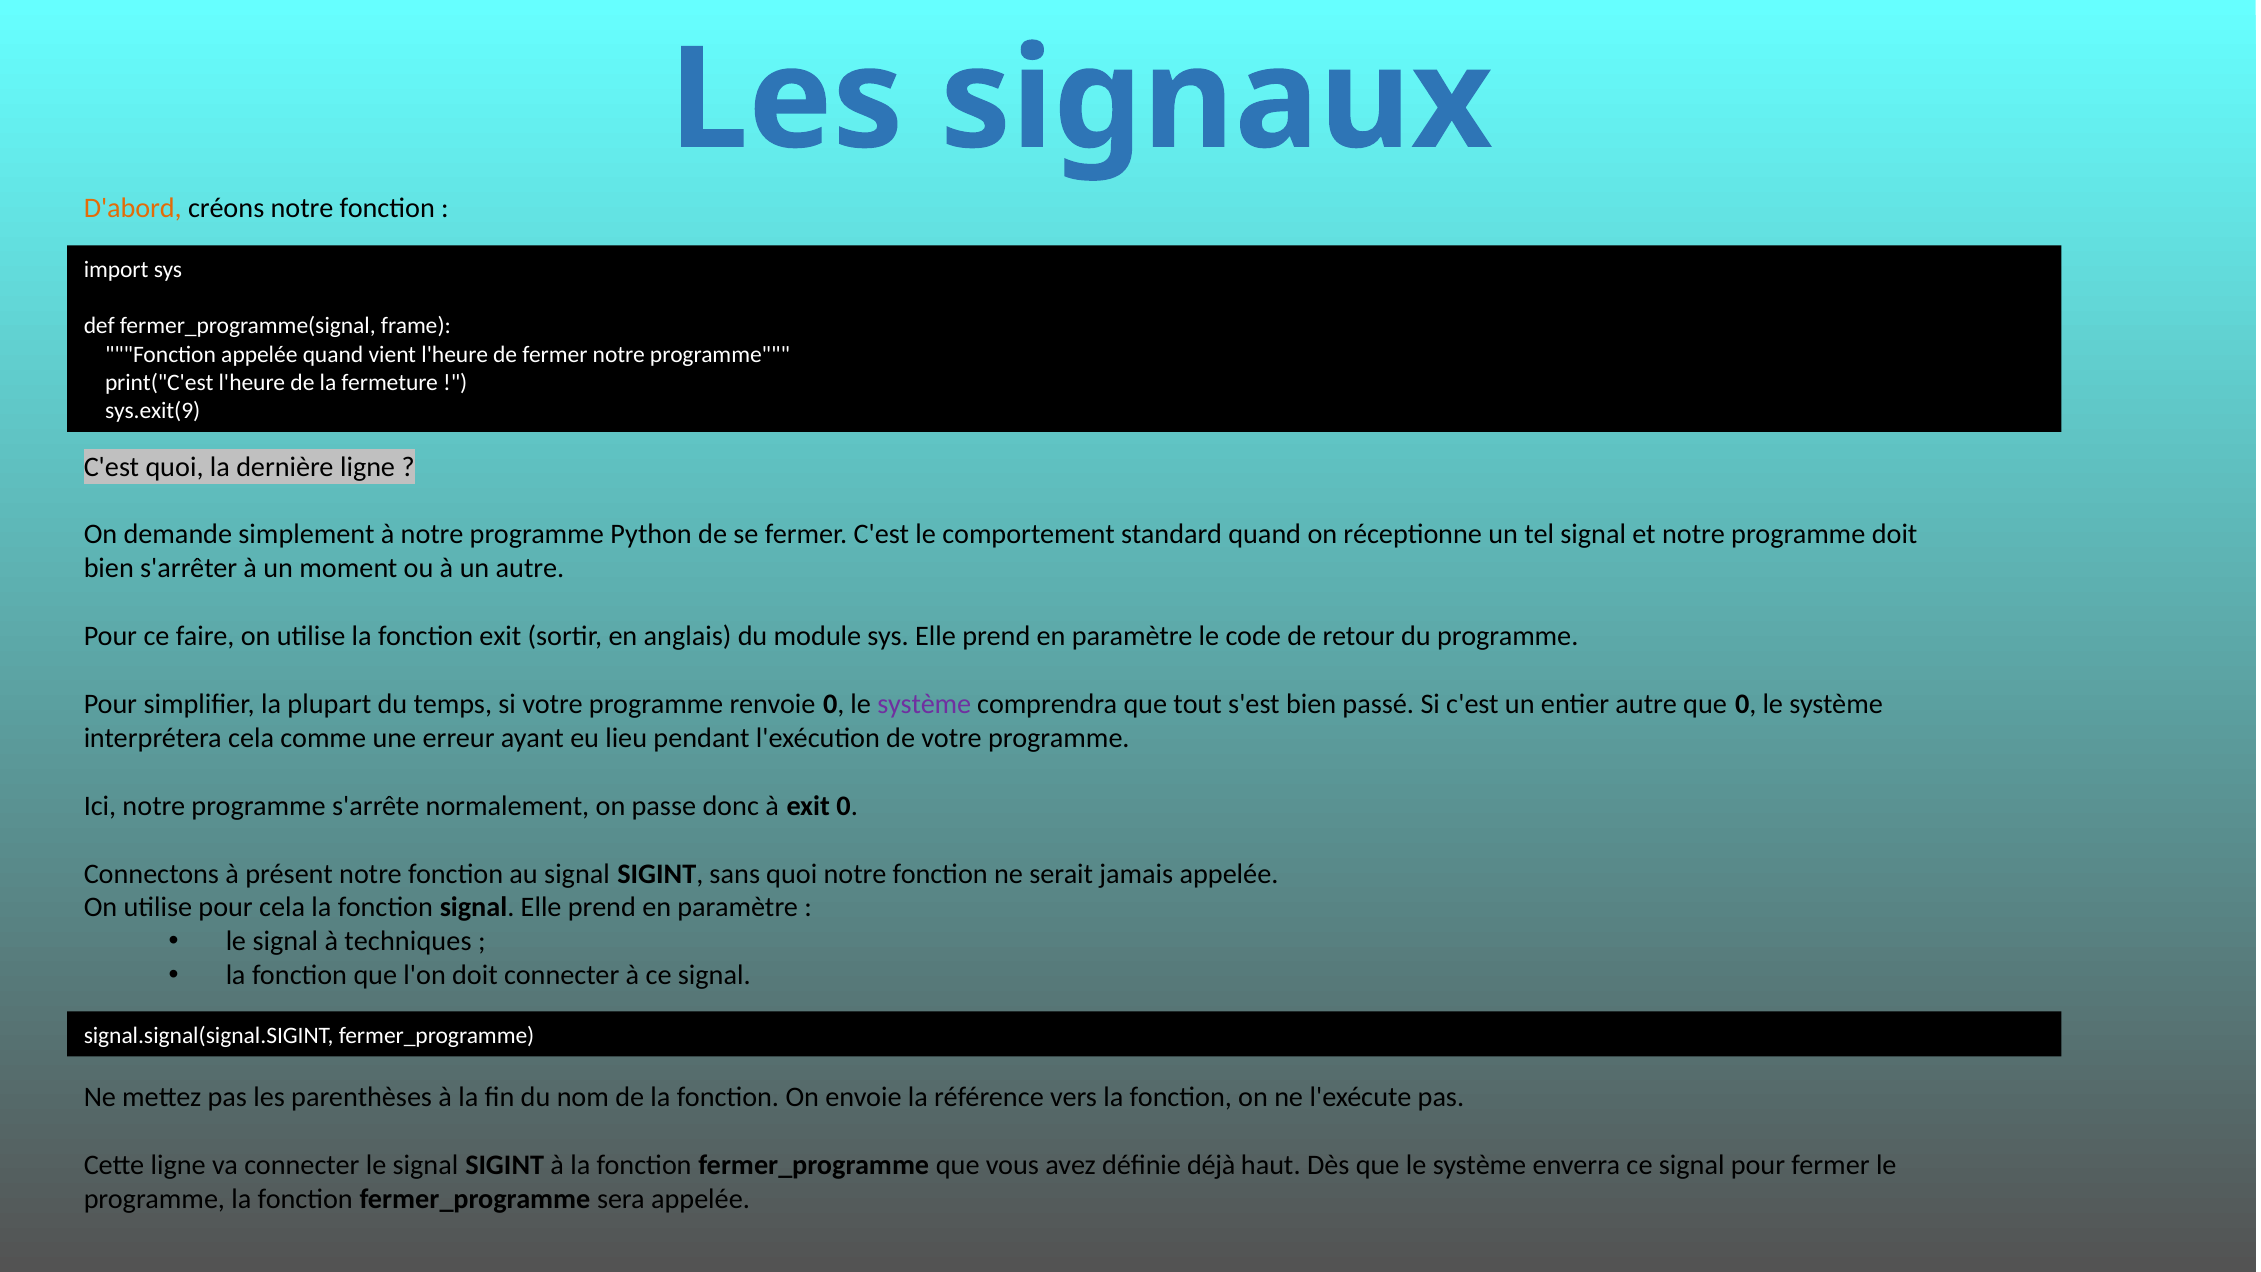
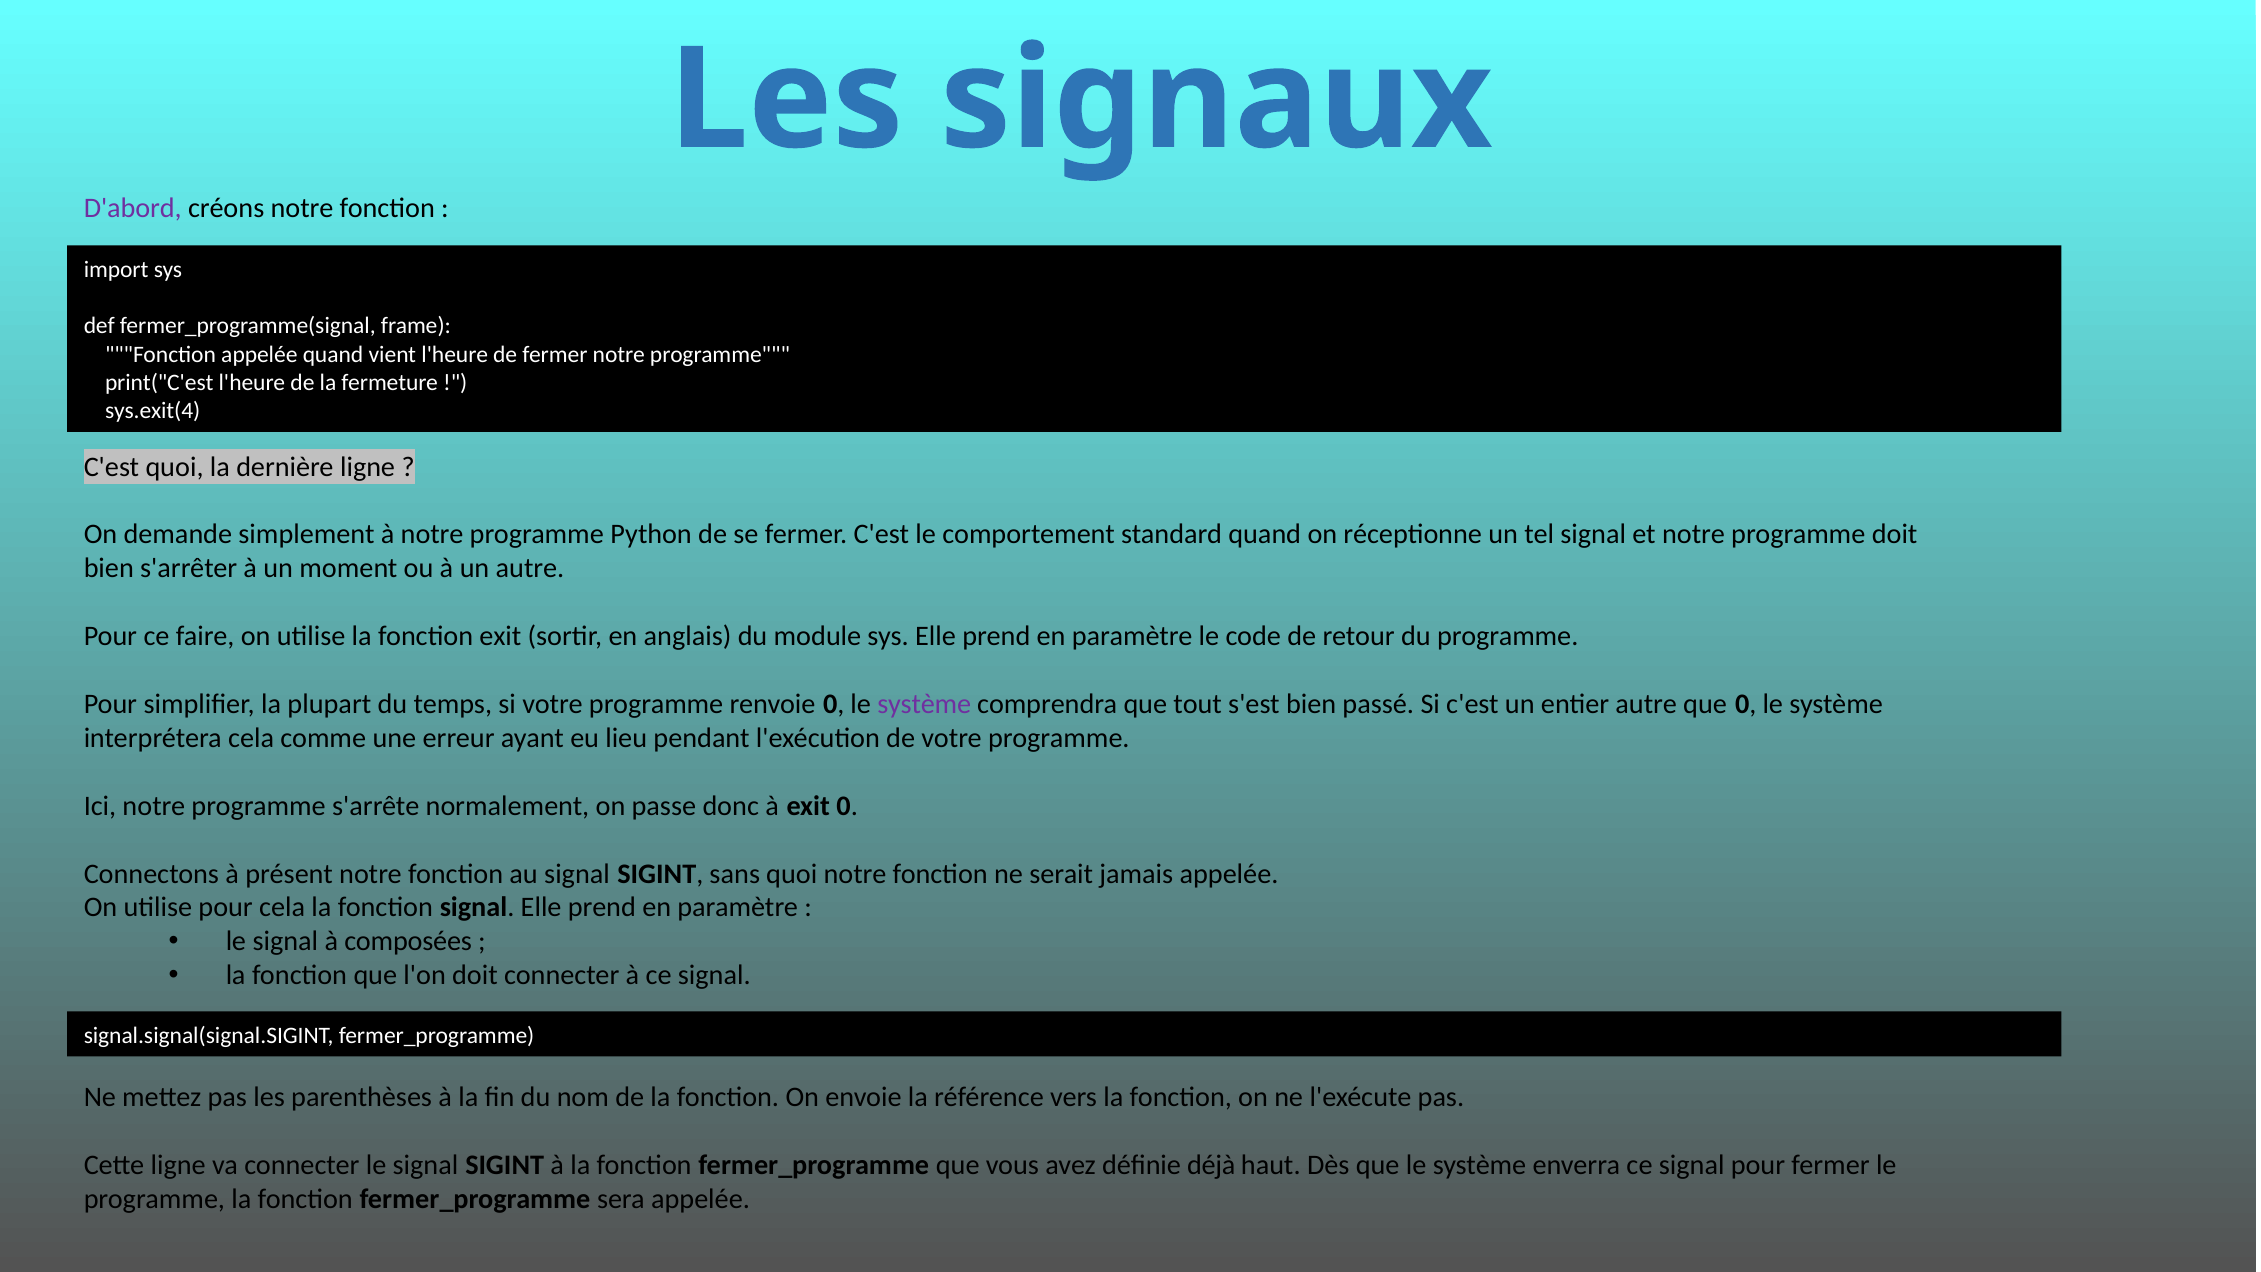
D'abord colour: orange -> purple
sys.exit(9: sys.exit(9 -> sys.exit(4
techniques: techniques -> composées
